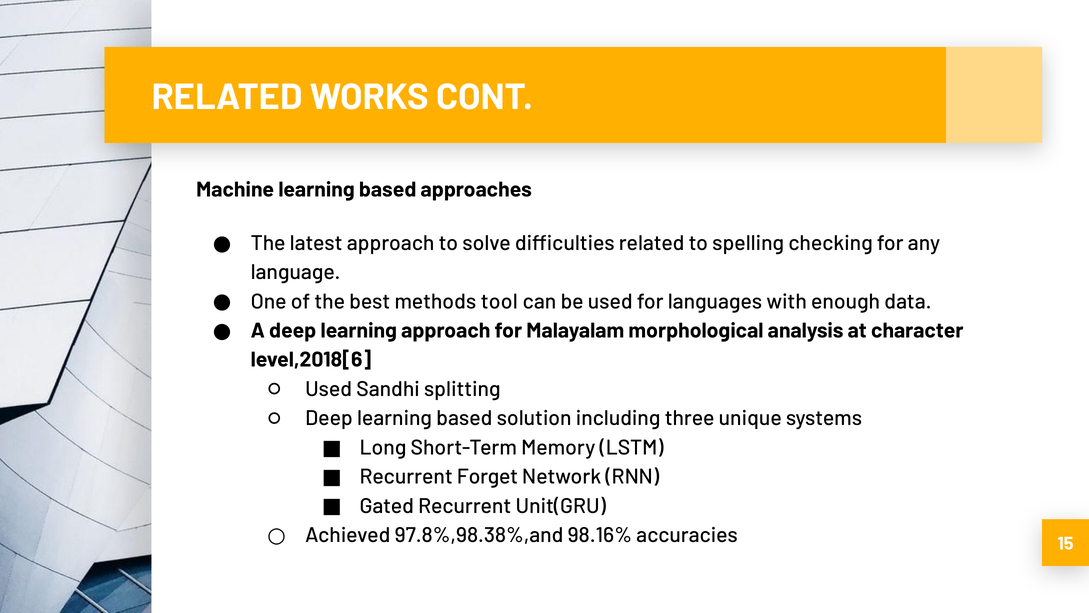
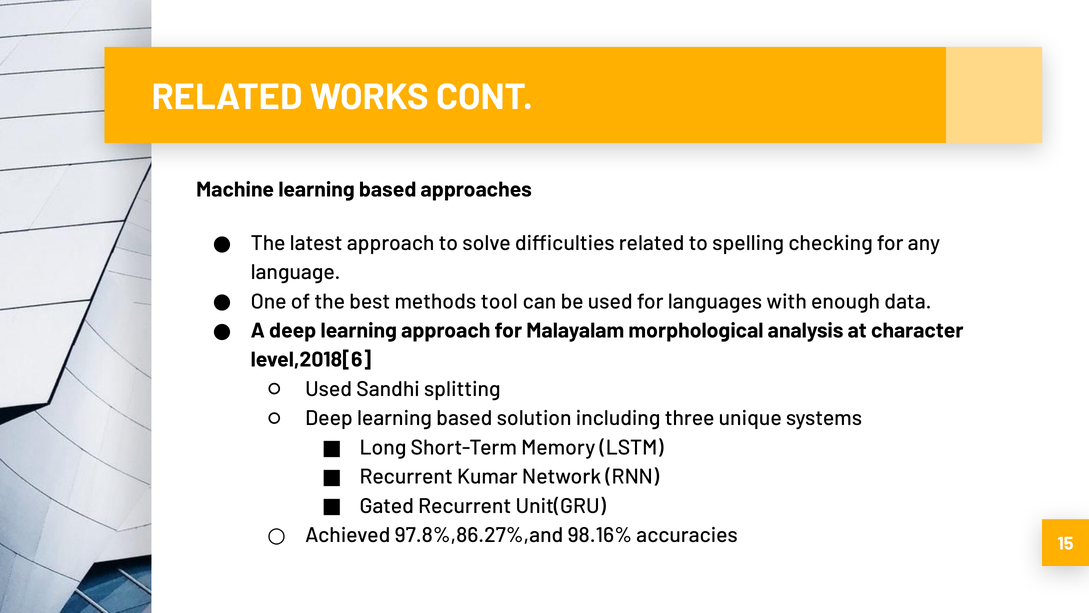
Forget: Forget -> Kumar
97.8%,98.38%,and: 97.8%,98.38%,and -> 97.8%,86.27%,and
